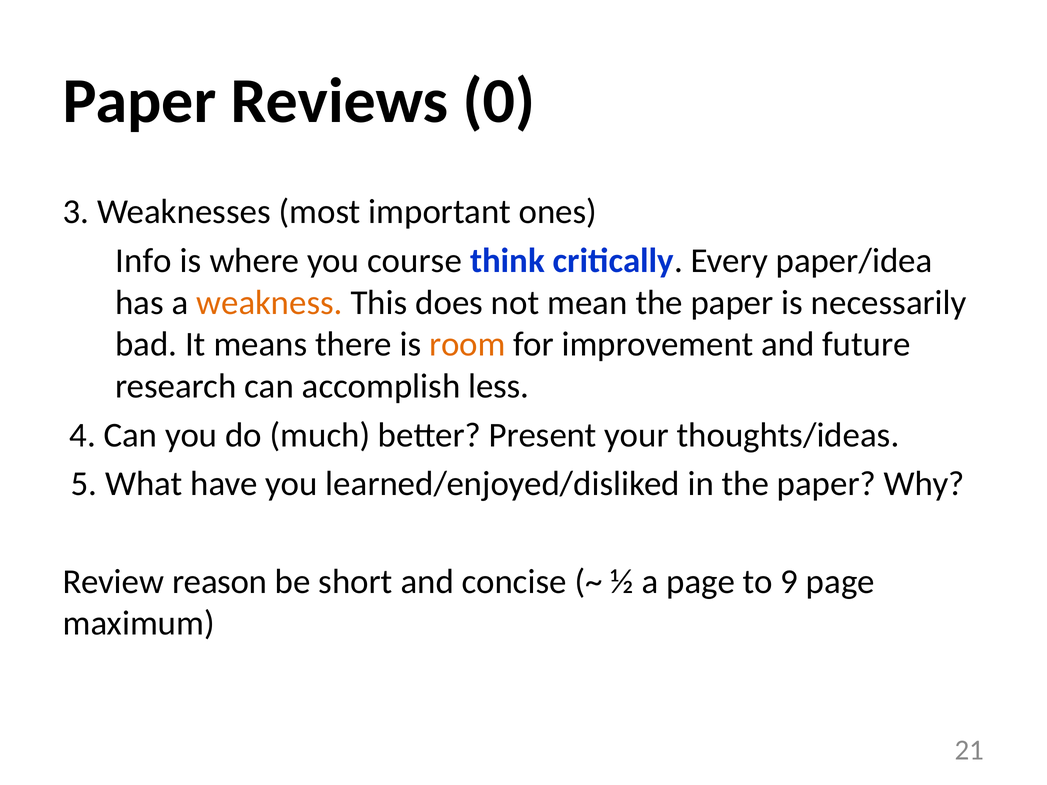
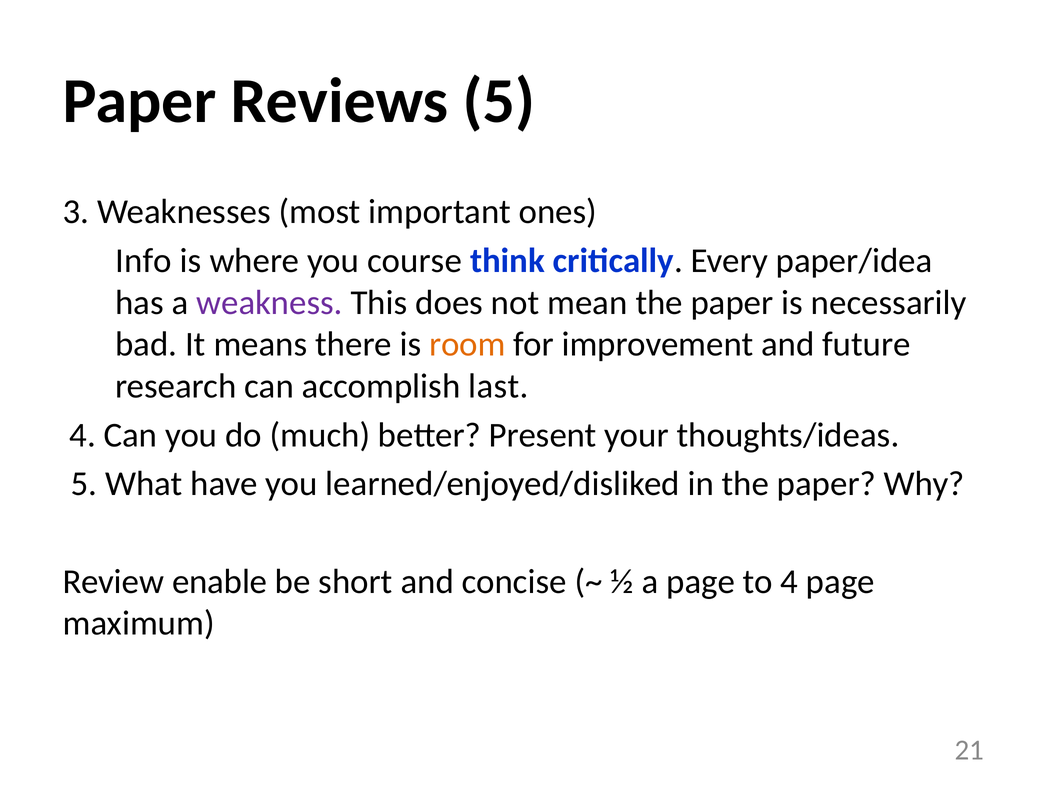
Reviews 0: 0 -> 5
weakness colour: orange -> purple
less: less -> last
reason: reason -> enable
to 9: 9 -> 4
